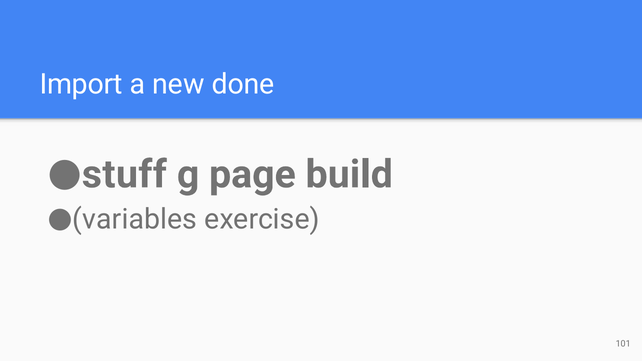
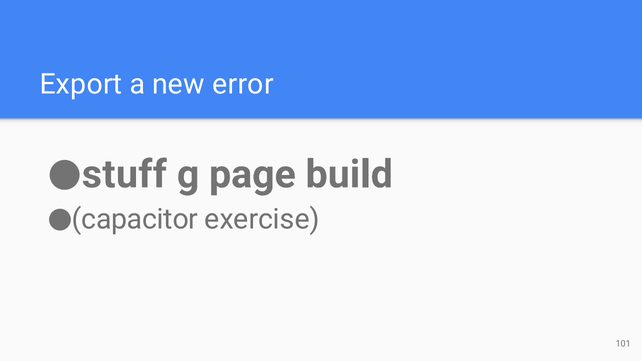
Import: Import -> Export
done: done -> error
variables: variables -> capacitor
